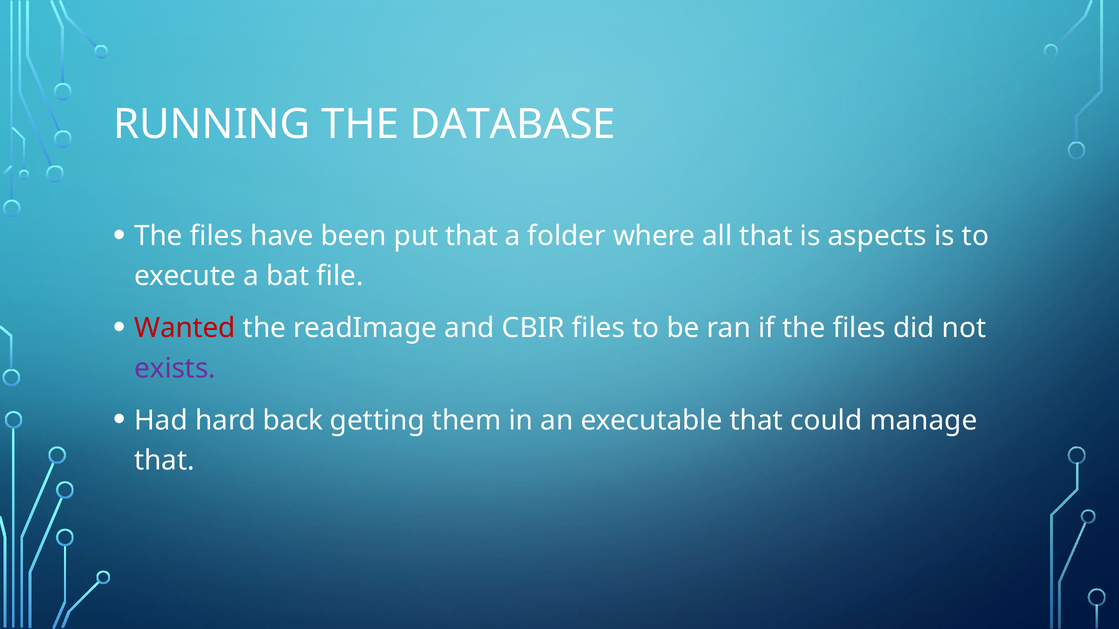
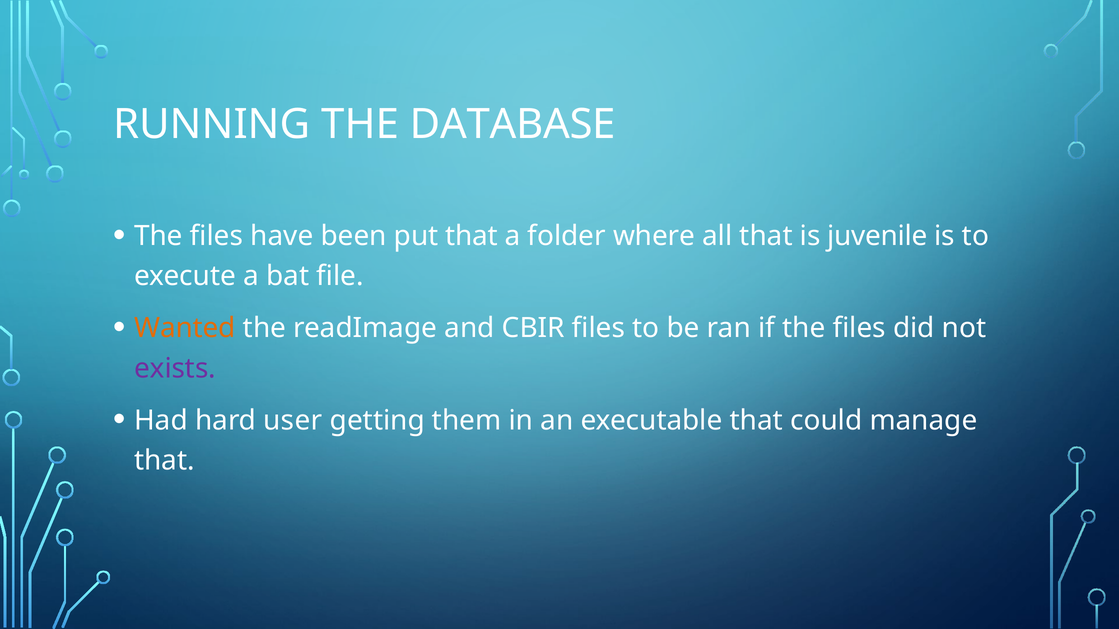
aspects: aspects -> juvenile
Wanted colour: red -> orange
back: back -> user
